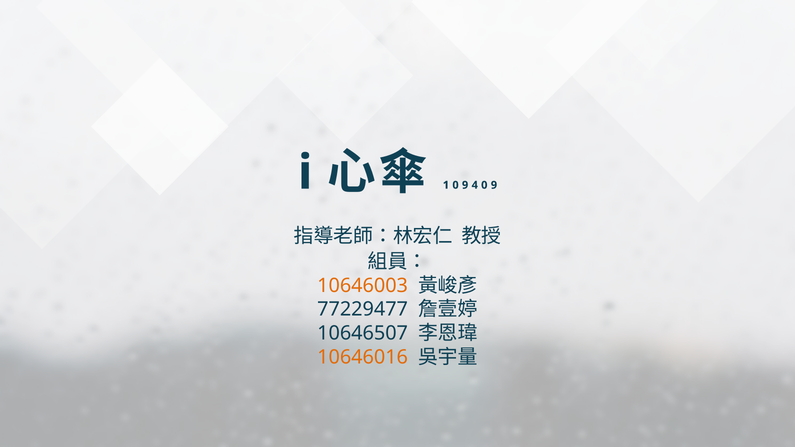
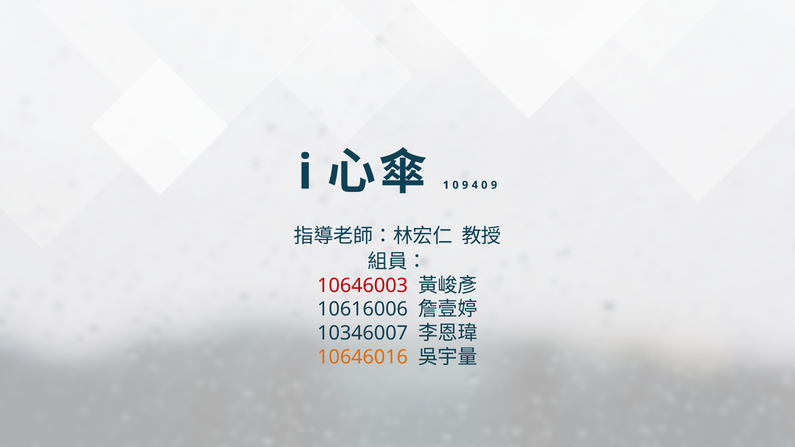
10646003 colour: orange -> red
77229477: 77229477 -> 10616006
10646507: 10646507 -> 10346007
